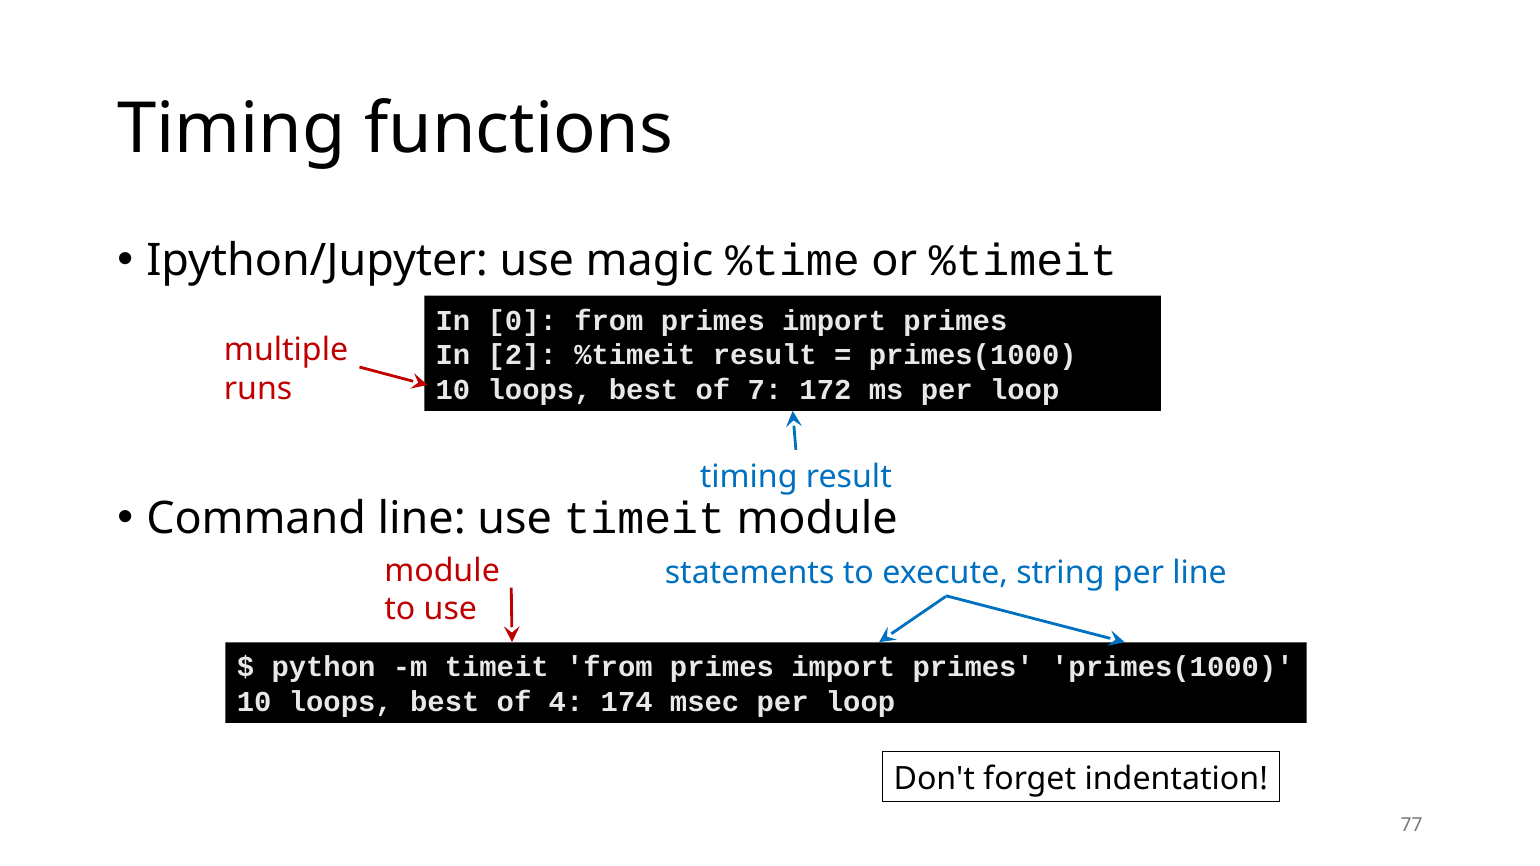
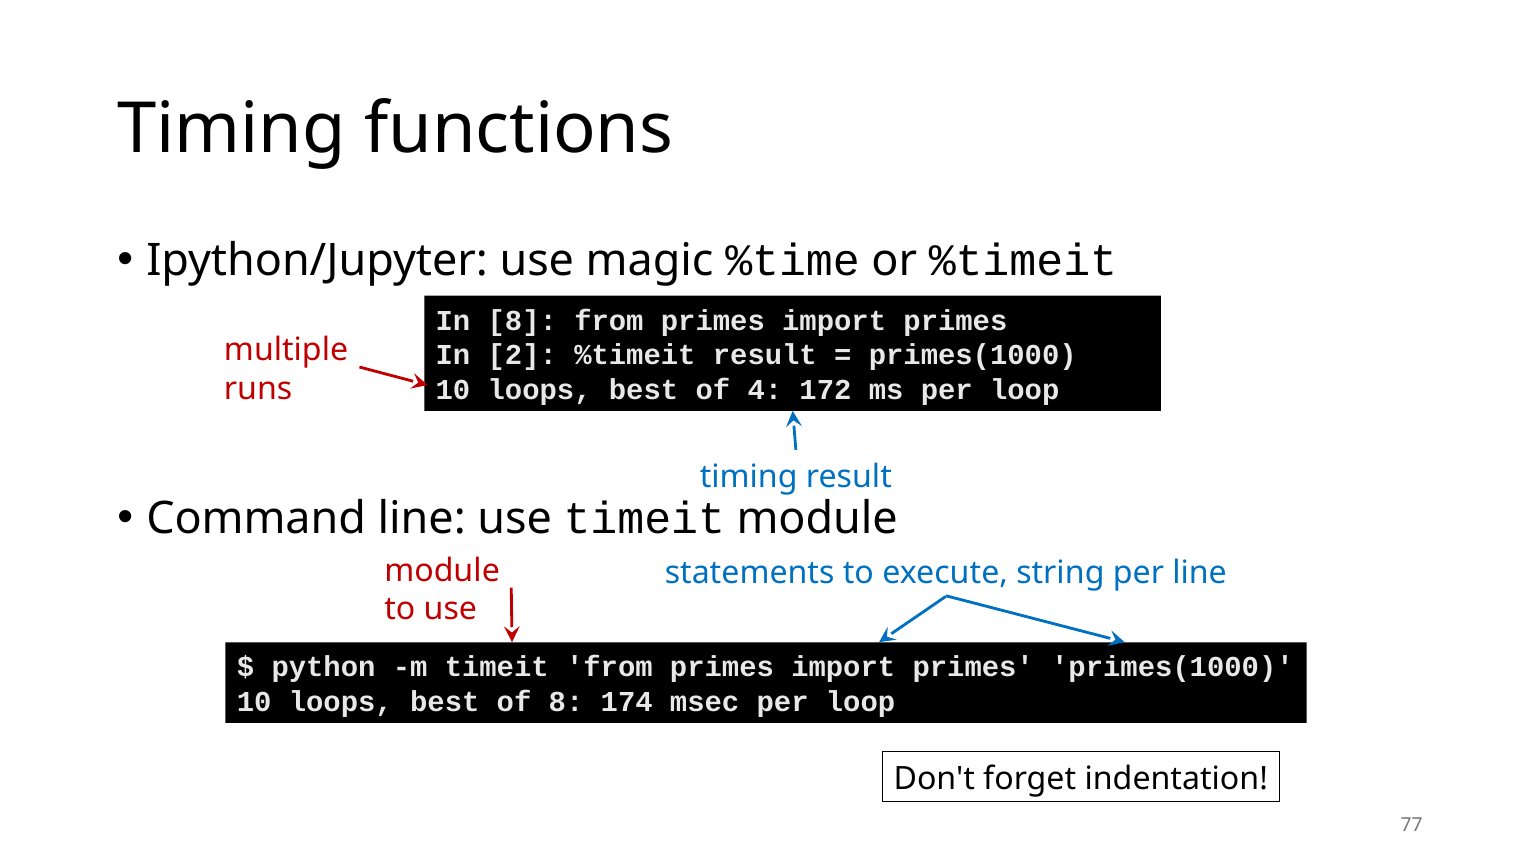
In 0: 0 -> 8
7: 7 -> 4
of 4: 4 -> 8
